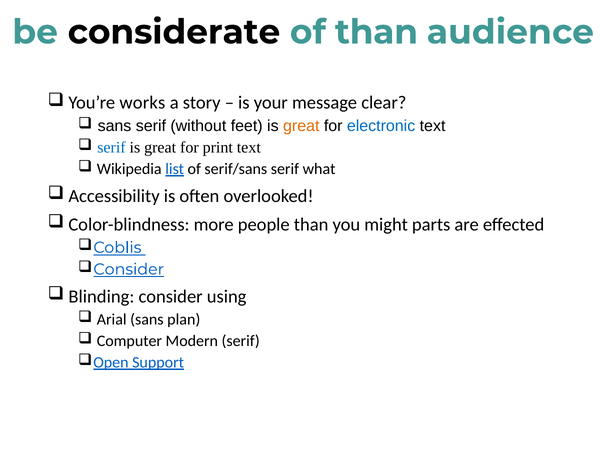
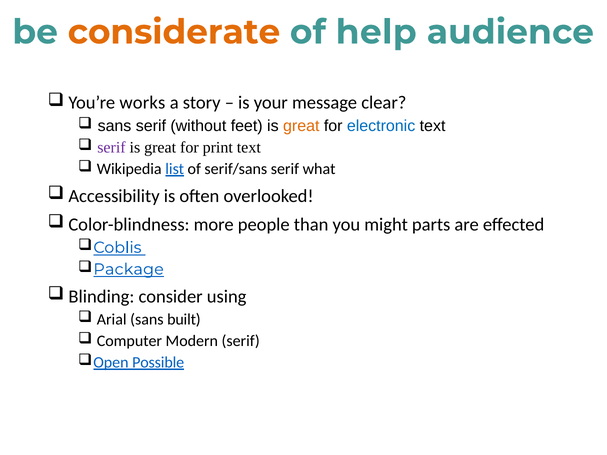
considerate colour: black -> orange
of than: than -> help
serif at (111, 147) colour: blue -> purple
Consider at (129, 269): Consider -> Package
plan: plan -> built
Support: Support -> Possible
